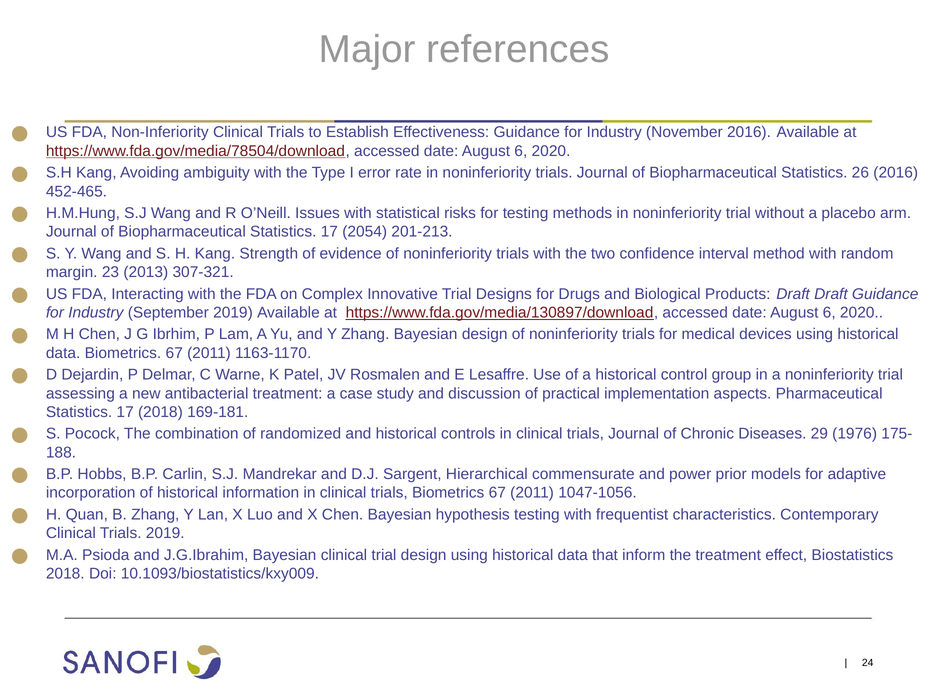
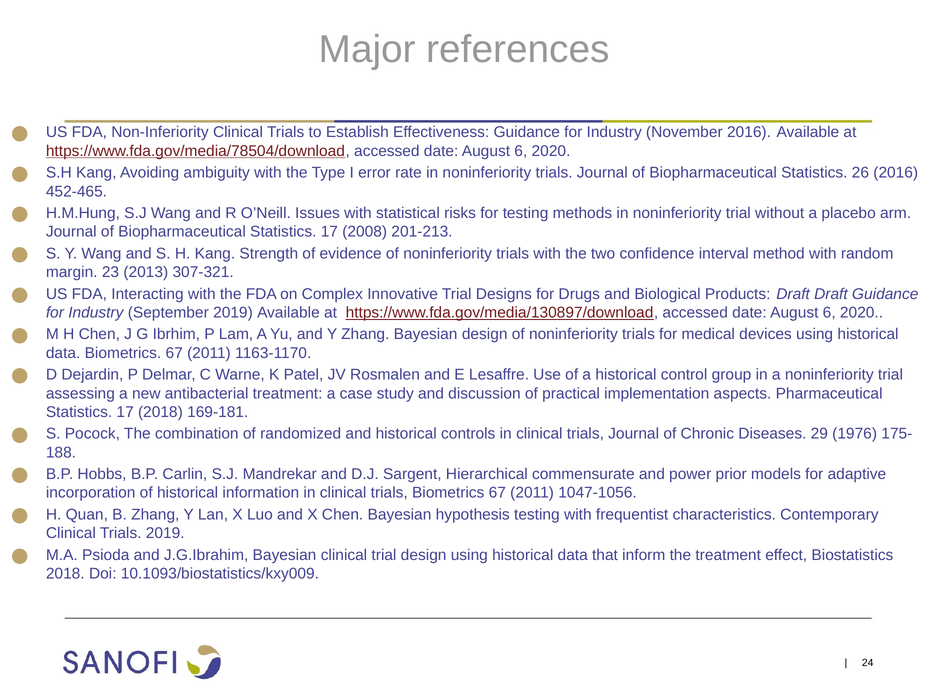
2054: 2054 -> 2008
